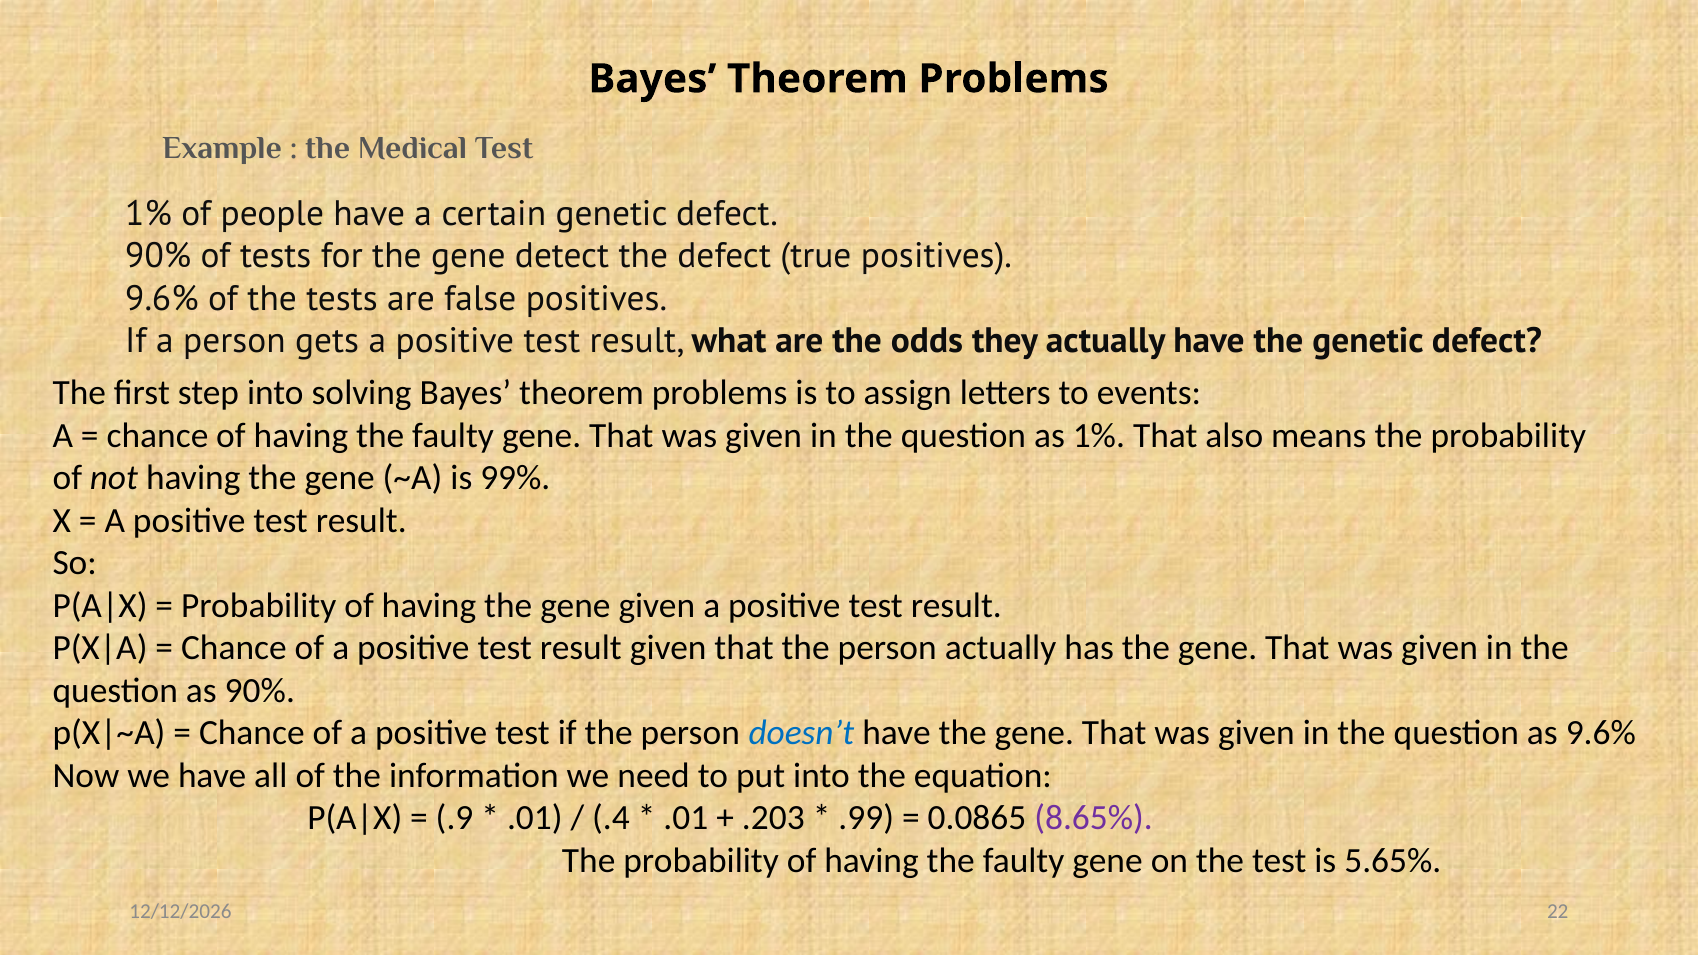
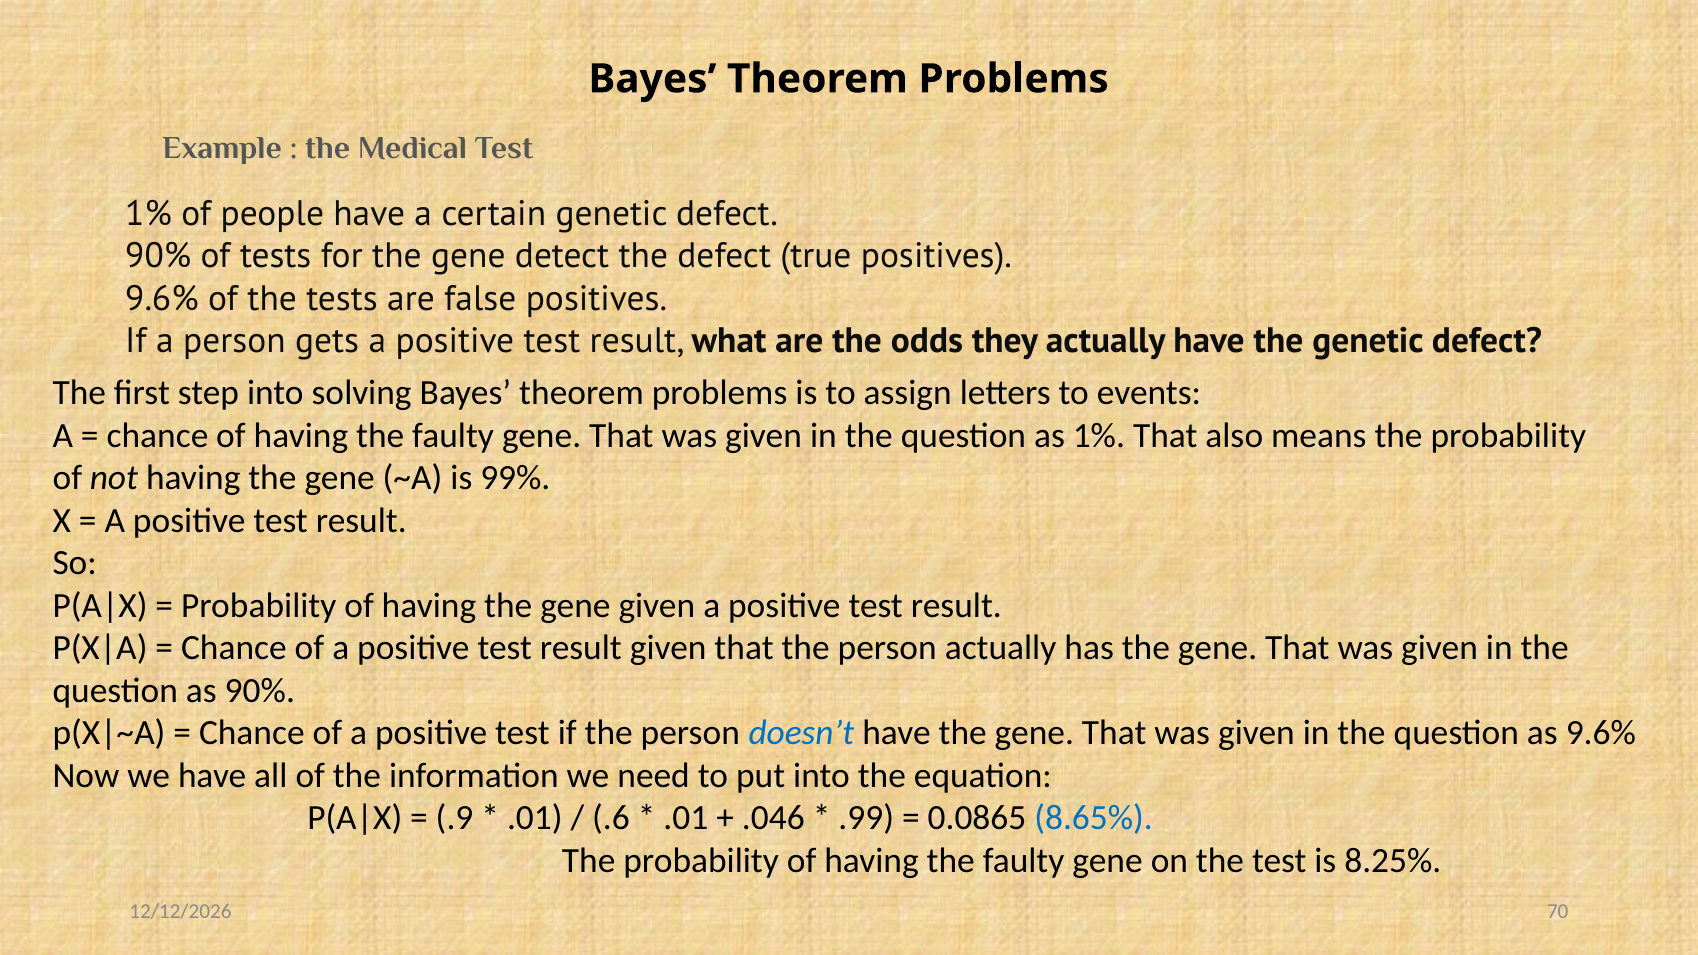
.4: .4 -> .6
.203: .203 -> .046
8.65% colour: purple -> blue
5.65%: 5.65% -> 8.25%
22: 22 -> 70
